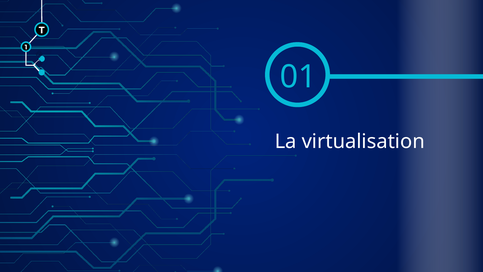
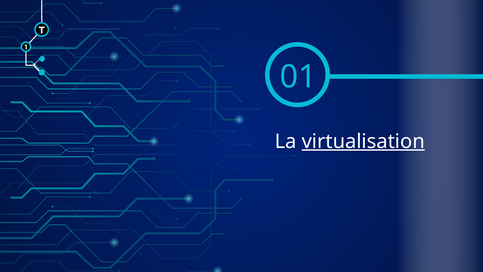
virtualisation underline: none -> present
